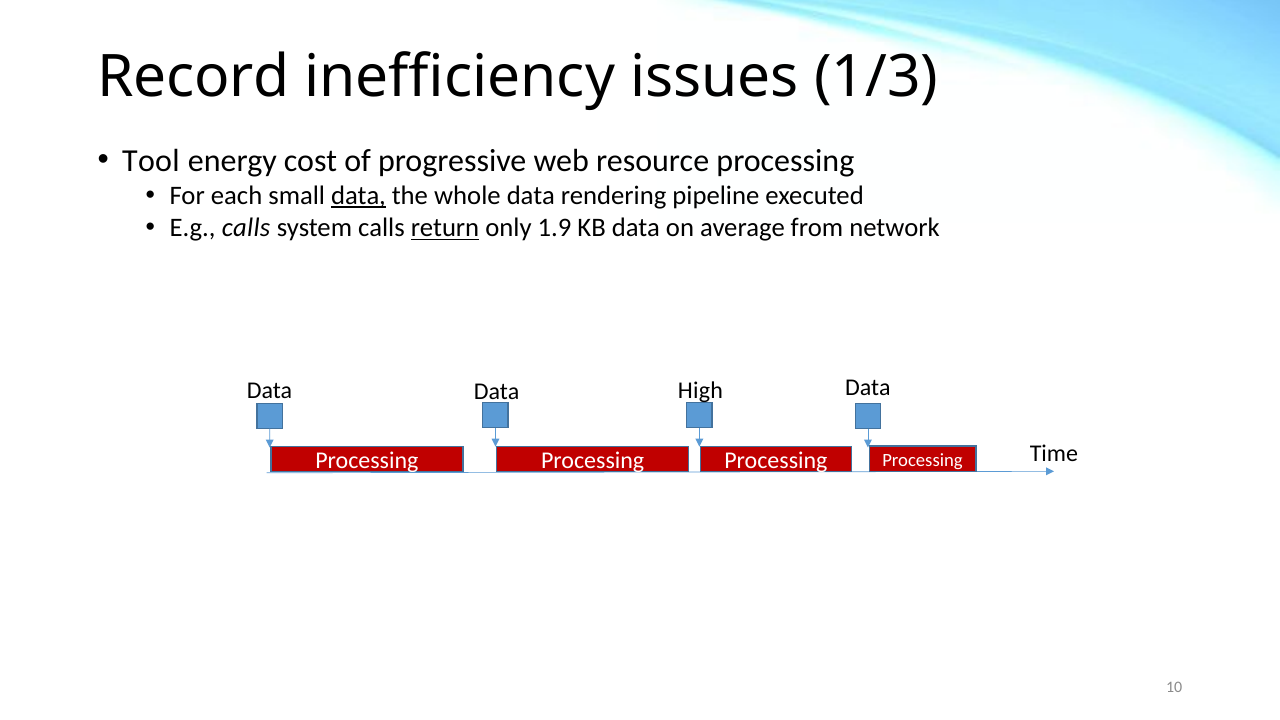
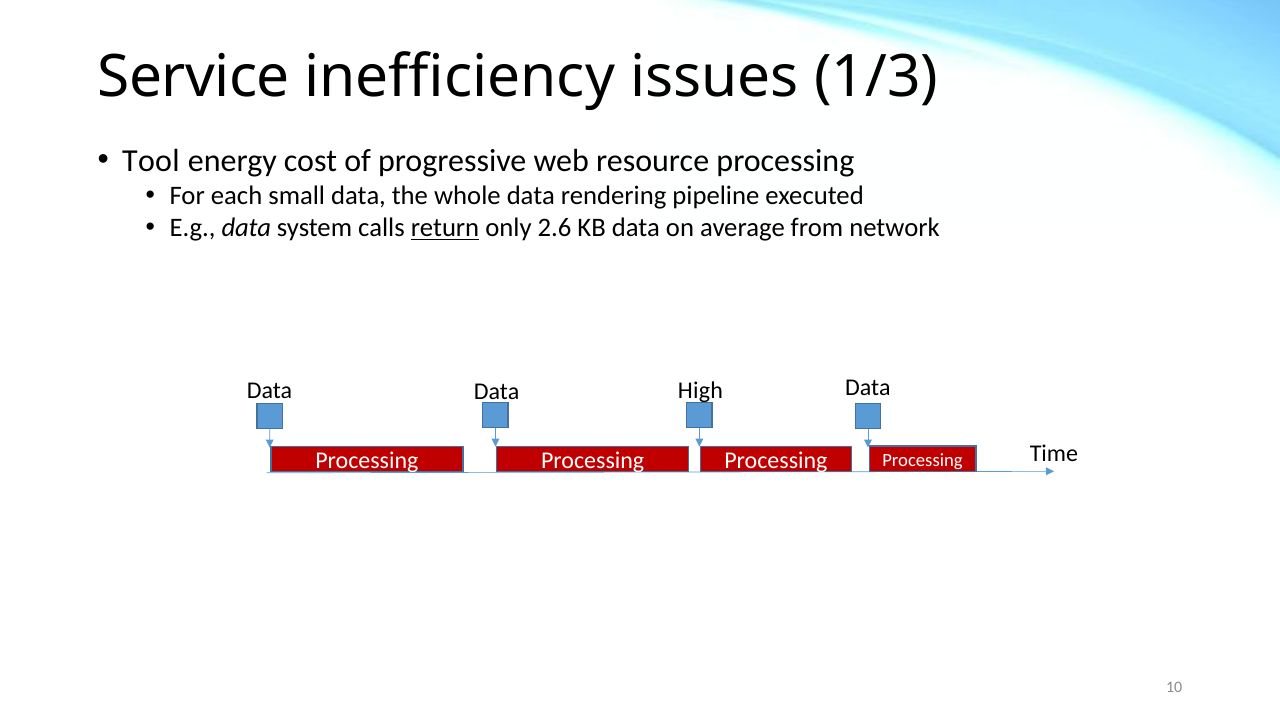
Record: Record -> Service
data at (358, 196) underline: present -> none
E.g calls: calls -> data
1.9: 1.9 -> 2.6
